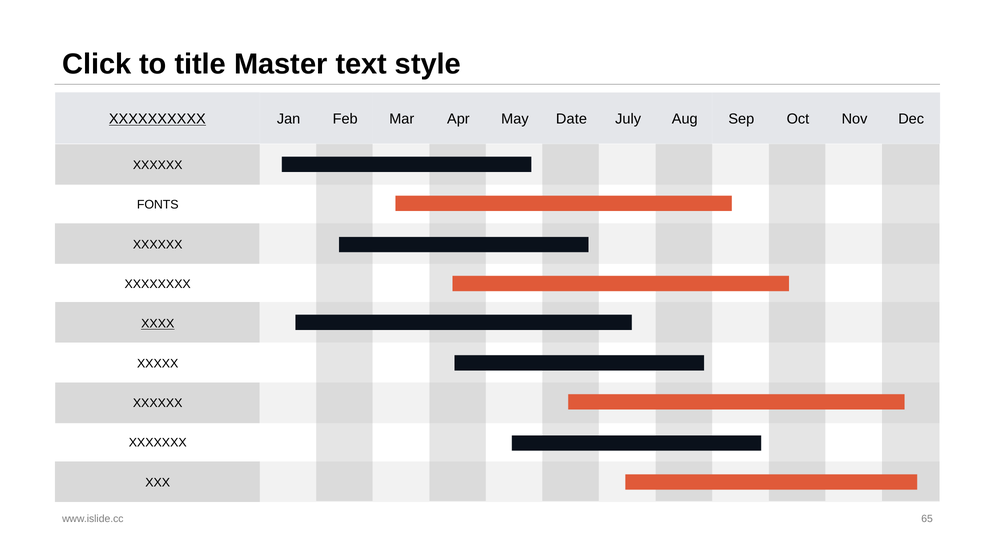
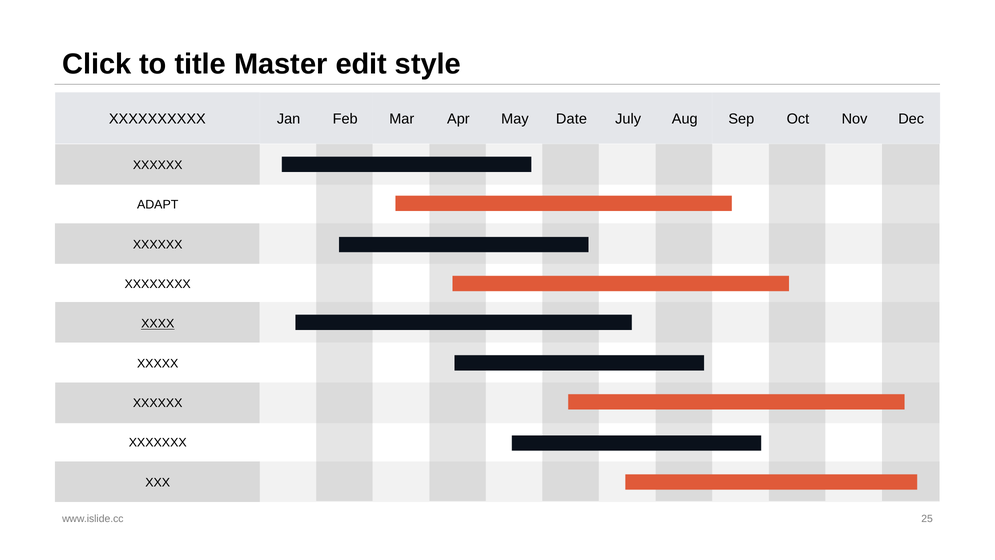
text: text -> edit
XXXXXXXXXX underline: present -> none
FONTS: FONTS -> ADAPT
65: 65 -> 25
